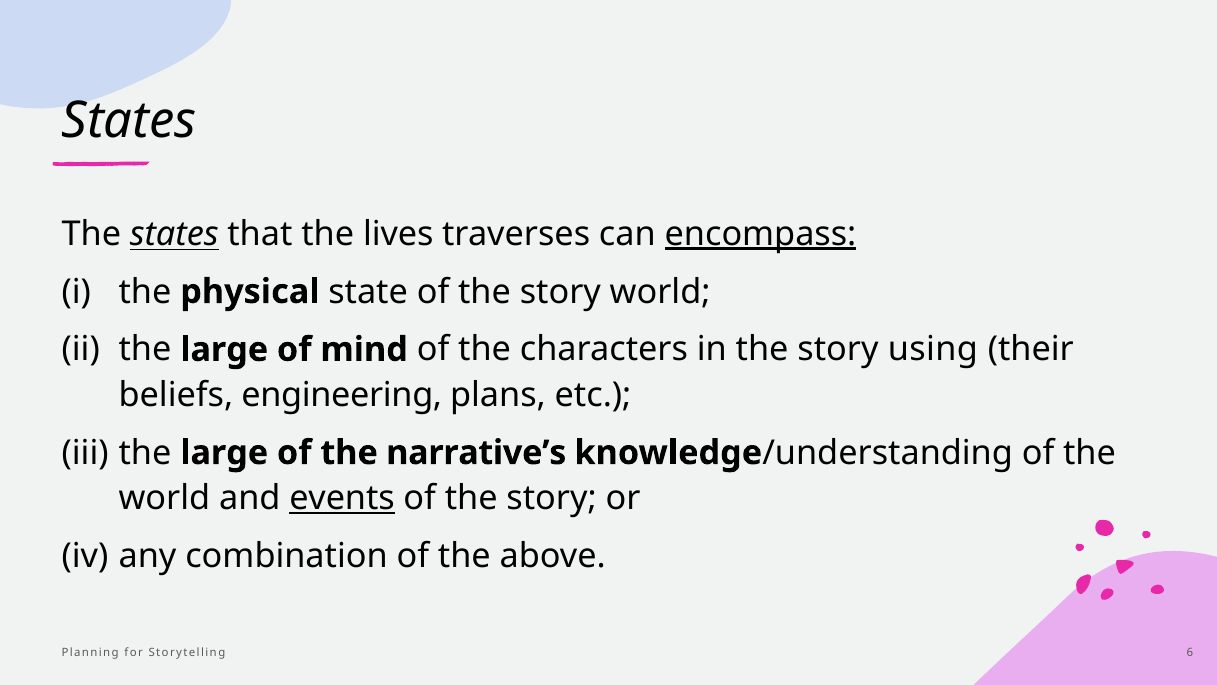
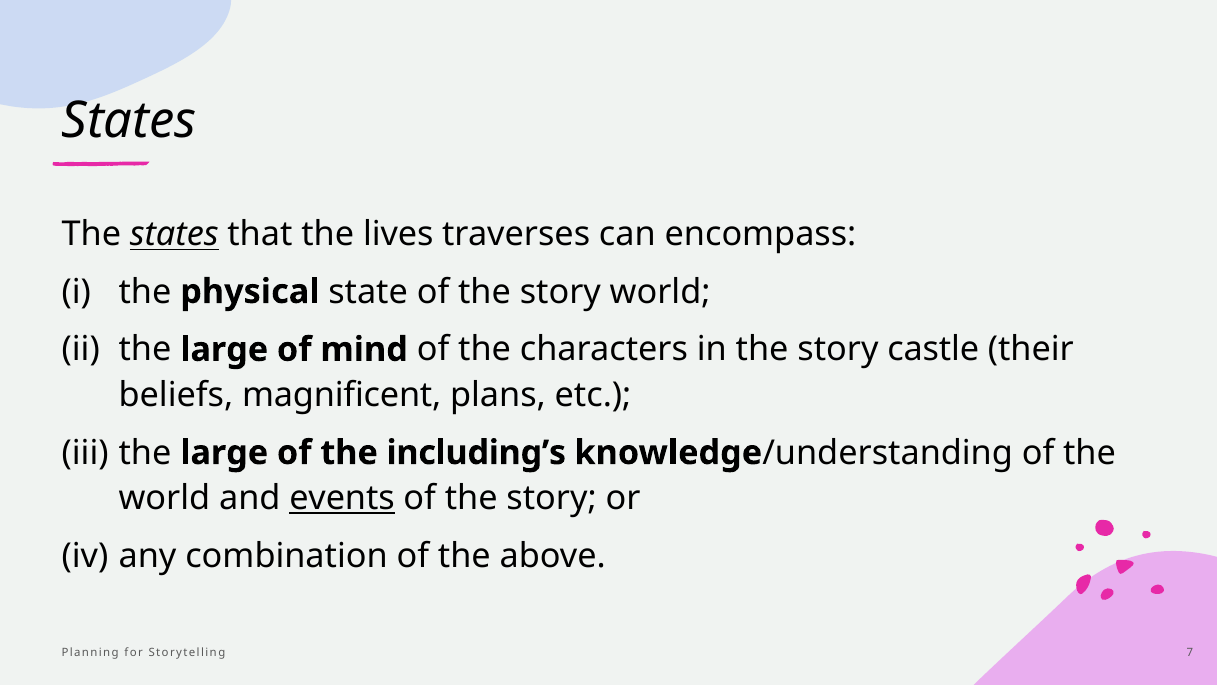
encompass underline: present -> none
using: using -> castle
engineering: engineering -> magnificent
narrative’s: narrative’s -> including’s
6: 6 -> 7
